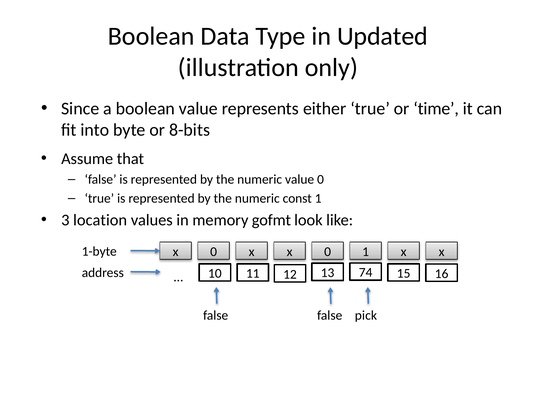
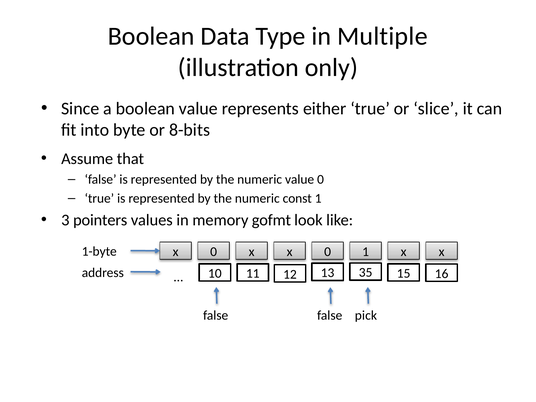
Updated: Updated -> Multiple
time: time -> slice
location: location -> pointers
74: 74 -> 35
